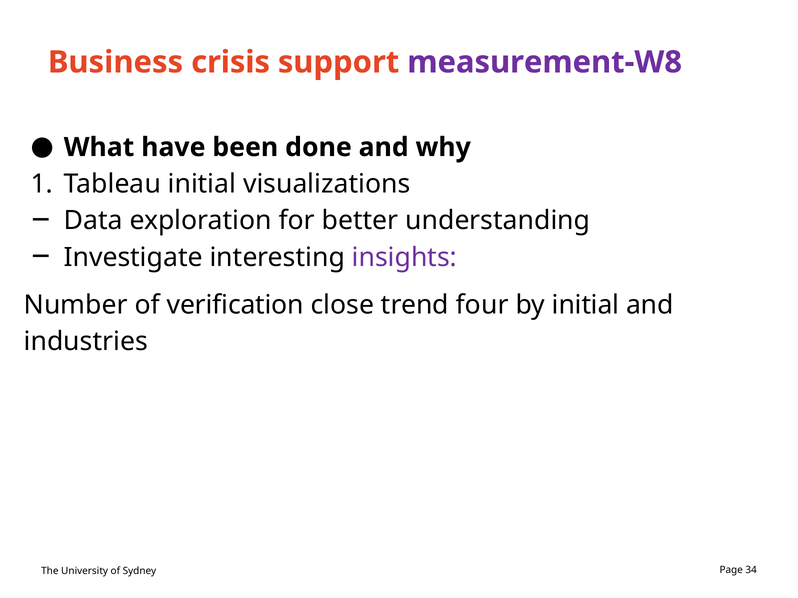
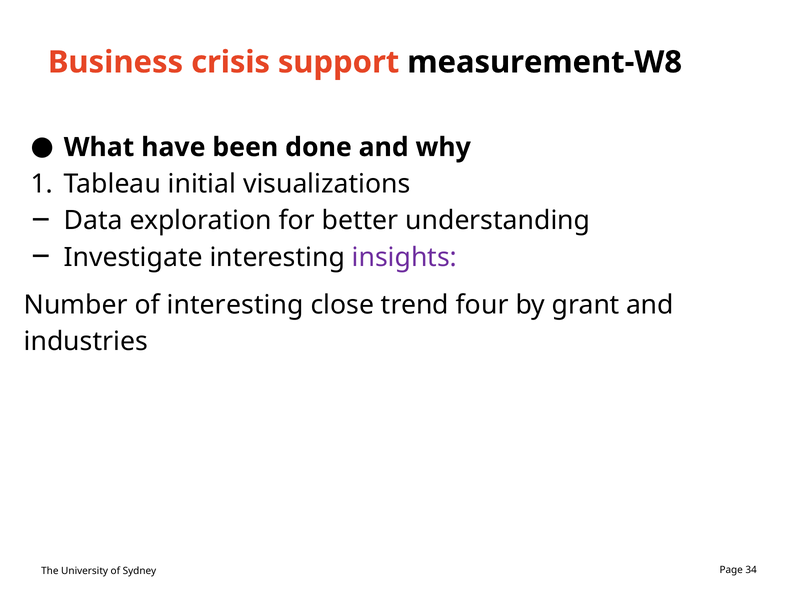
measurement-W8 colour: purple -> black
of verification: verification -> interesting
by initial: initial -> grant
